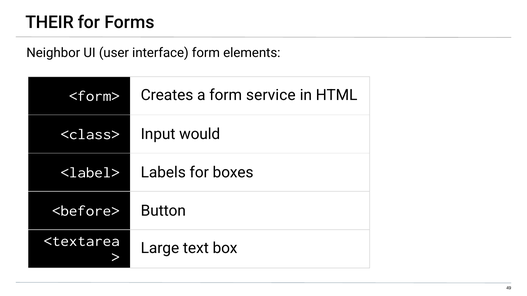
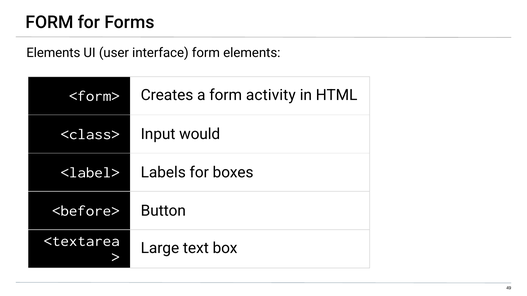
THEIR at (50, 22): THEIR -> FORM
Neighbor at (53, 53): Neighbor -> Elements
service: service -> activity
